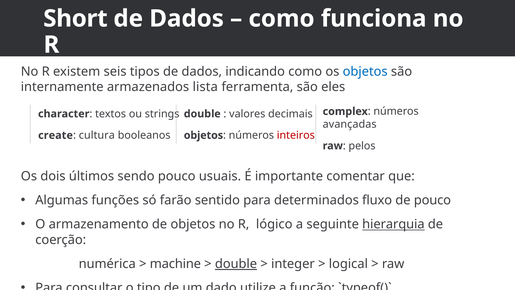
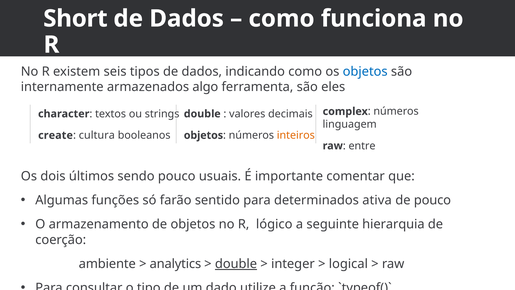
lista: lista -> algo
avançadas: avançadas -> linguagem
inteiros colour: red -> orange
pelos: pelos -> entre
fluxo: fluxo -> ativa
hierarquia underline: present -> none
numérica: numérica -> ambiente
machine: machine -> analytics
